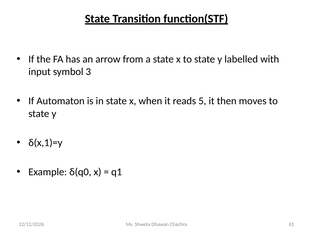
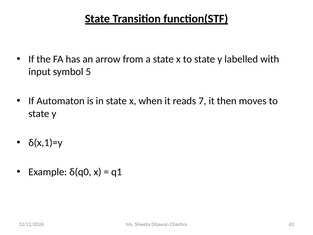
3: 3 -> 5
5: 5 -> 7
